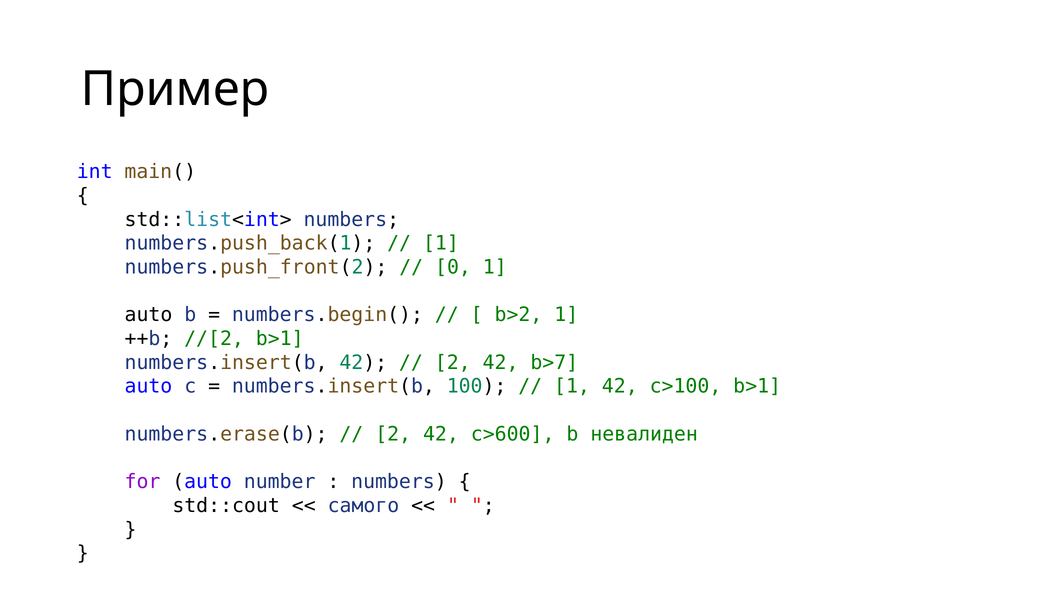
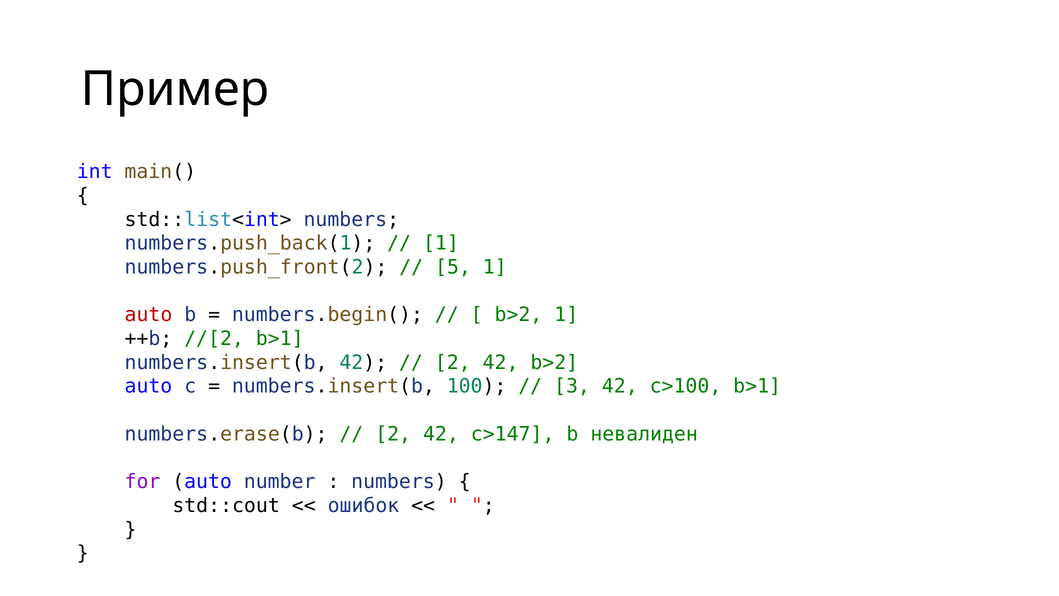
0: 0 -> 5
auto at (148, 315) colour: black -> red
42 b>7: b>7 -> b>2
1 at (572, 386): 1 -> 3
c>600: c>600 -> c>147
самого: самого -> ошибок
